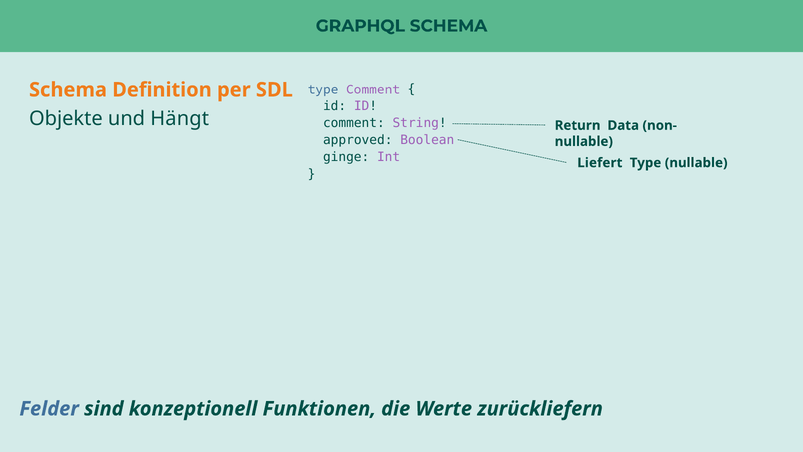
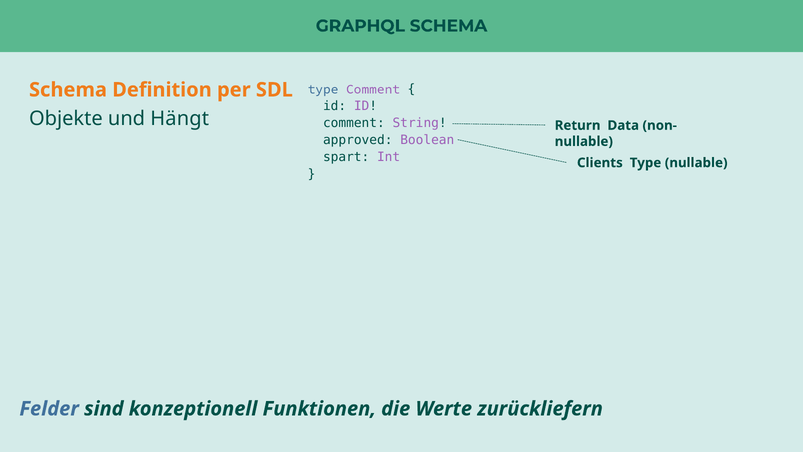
ginge: ginge -> spart
Liefert: Liefert -> Clients
